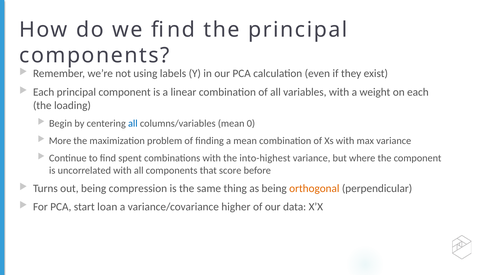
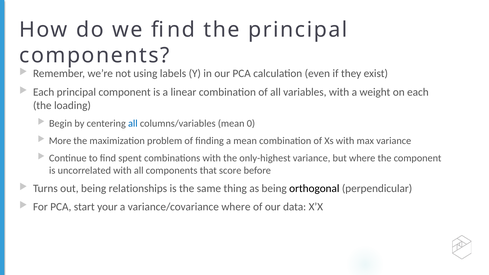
into-highest: into-highest -> only-highest
compression: compression -> relationships
orthogonal colour: orange -> black
loan: loan -> your
variance/covariance higher: higher -> where
